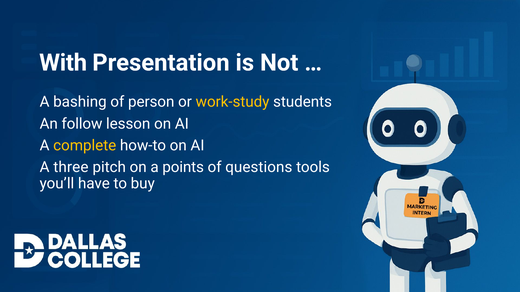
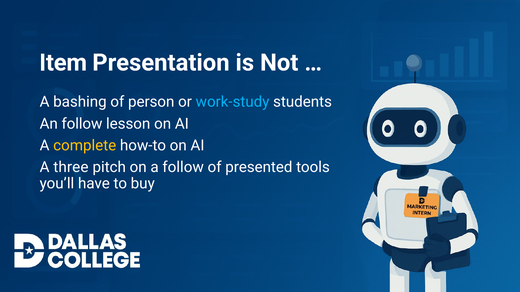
With: With -> Item
work-study colour: yellow -> light blue
a points: points -> follow
questions: questions -> presented
